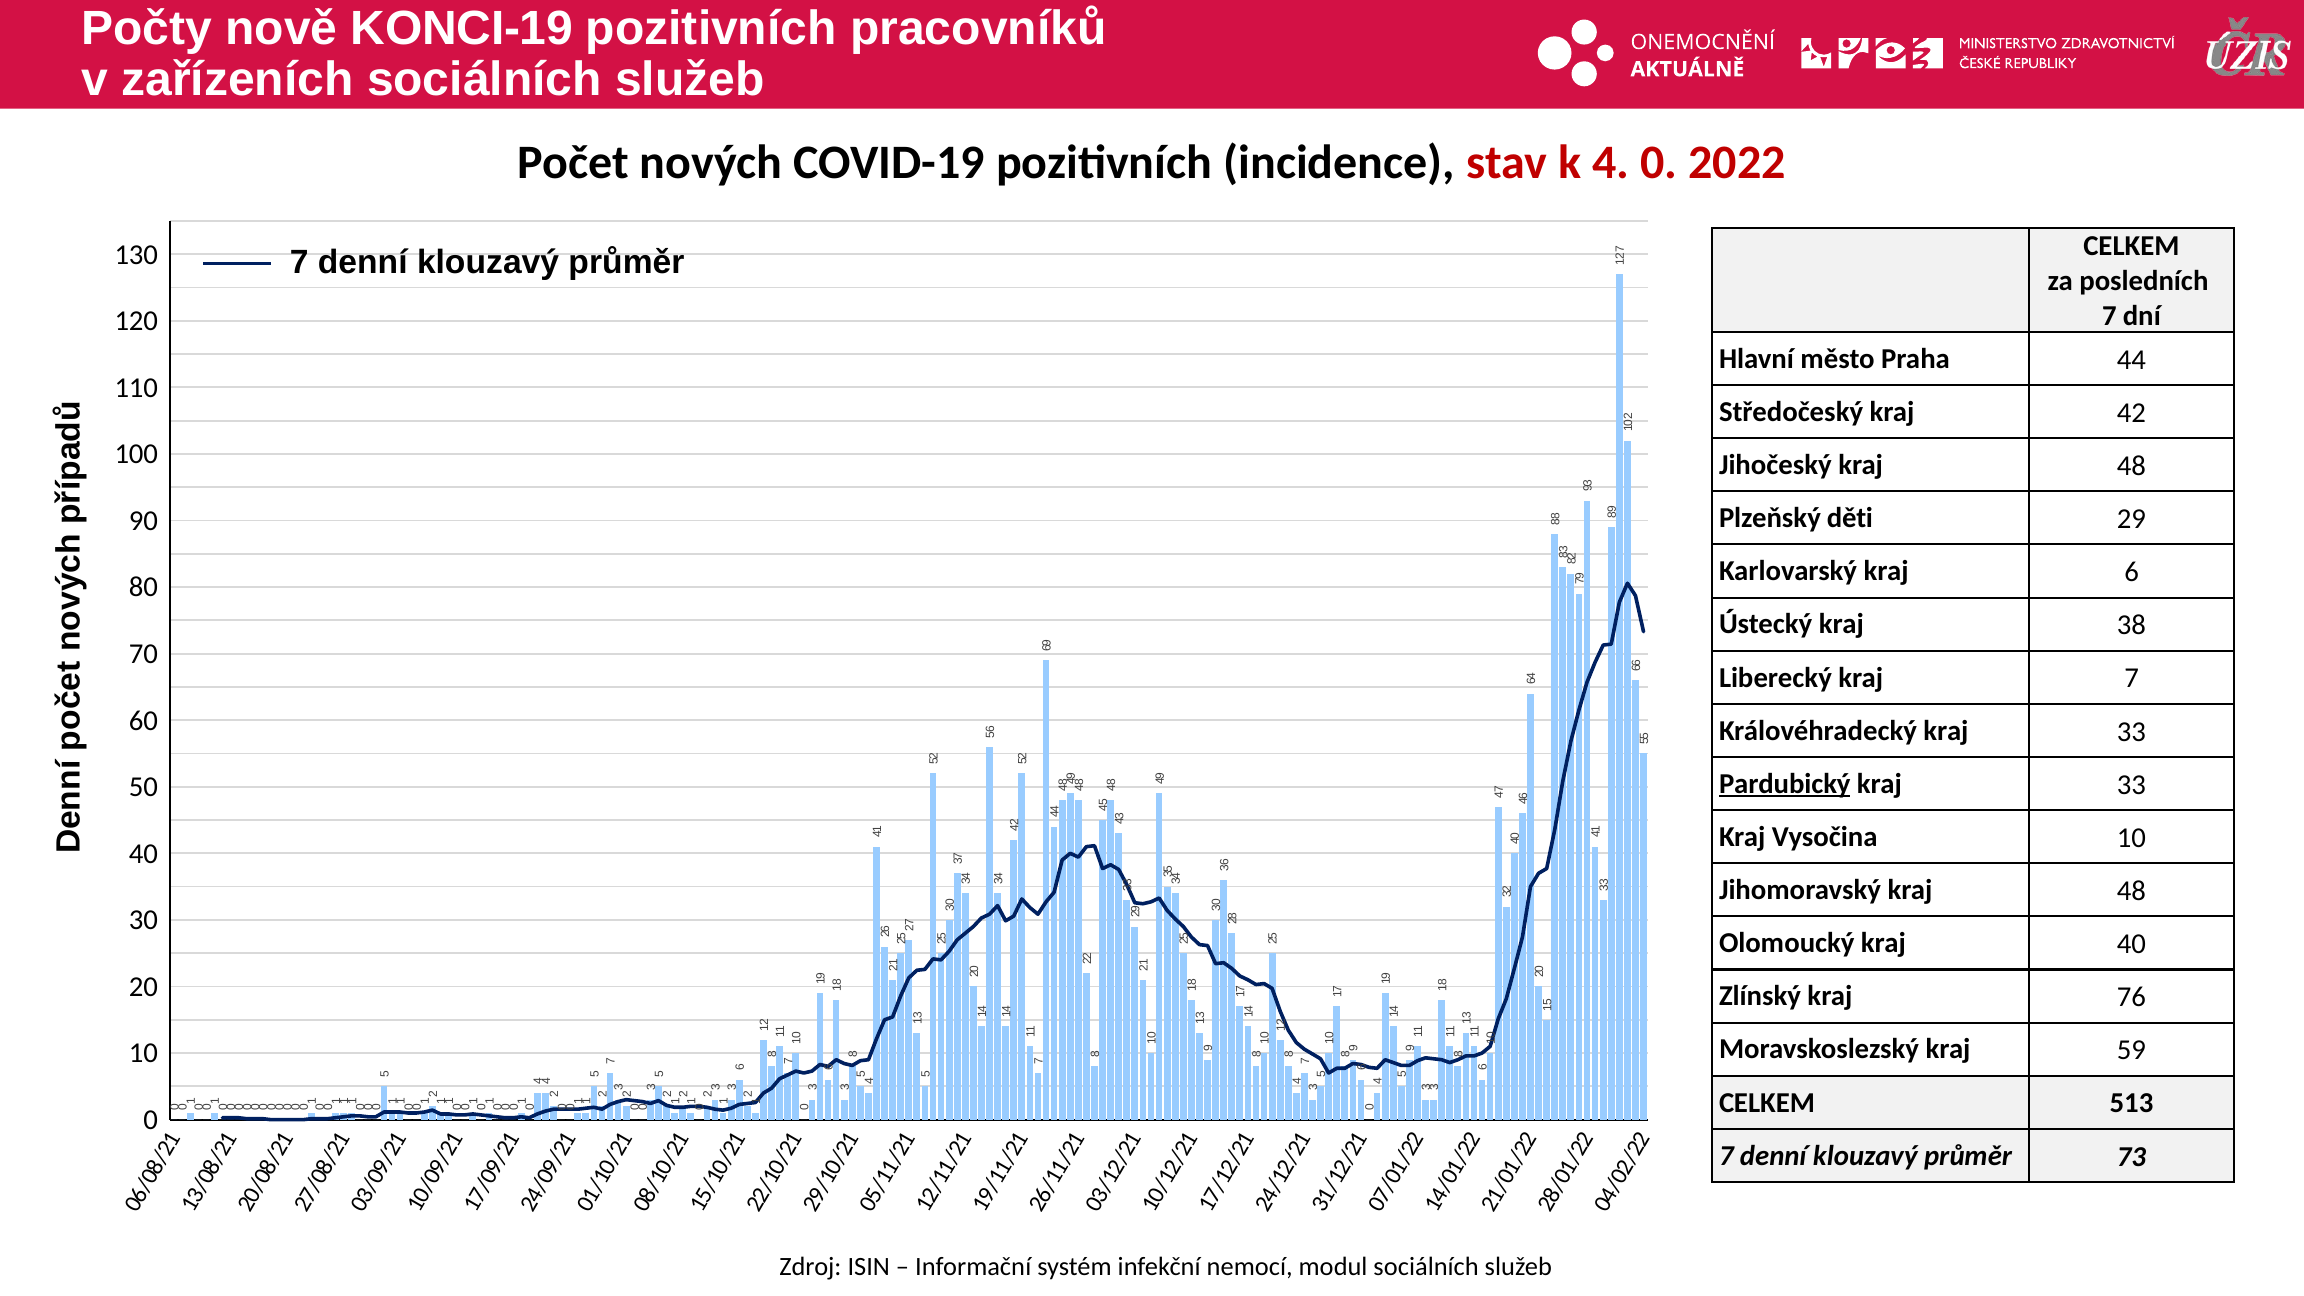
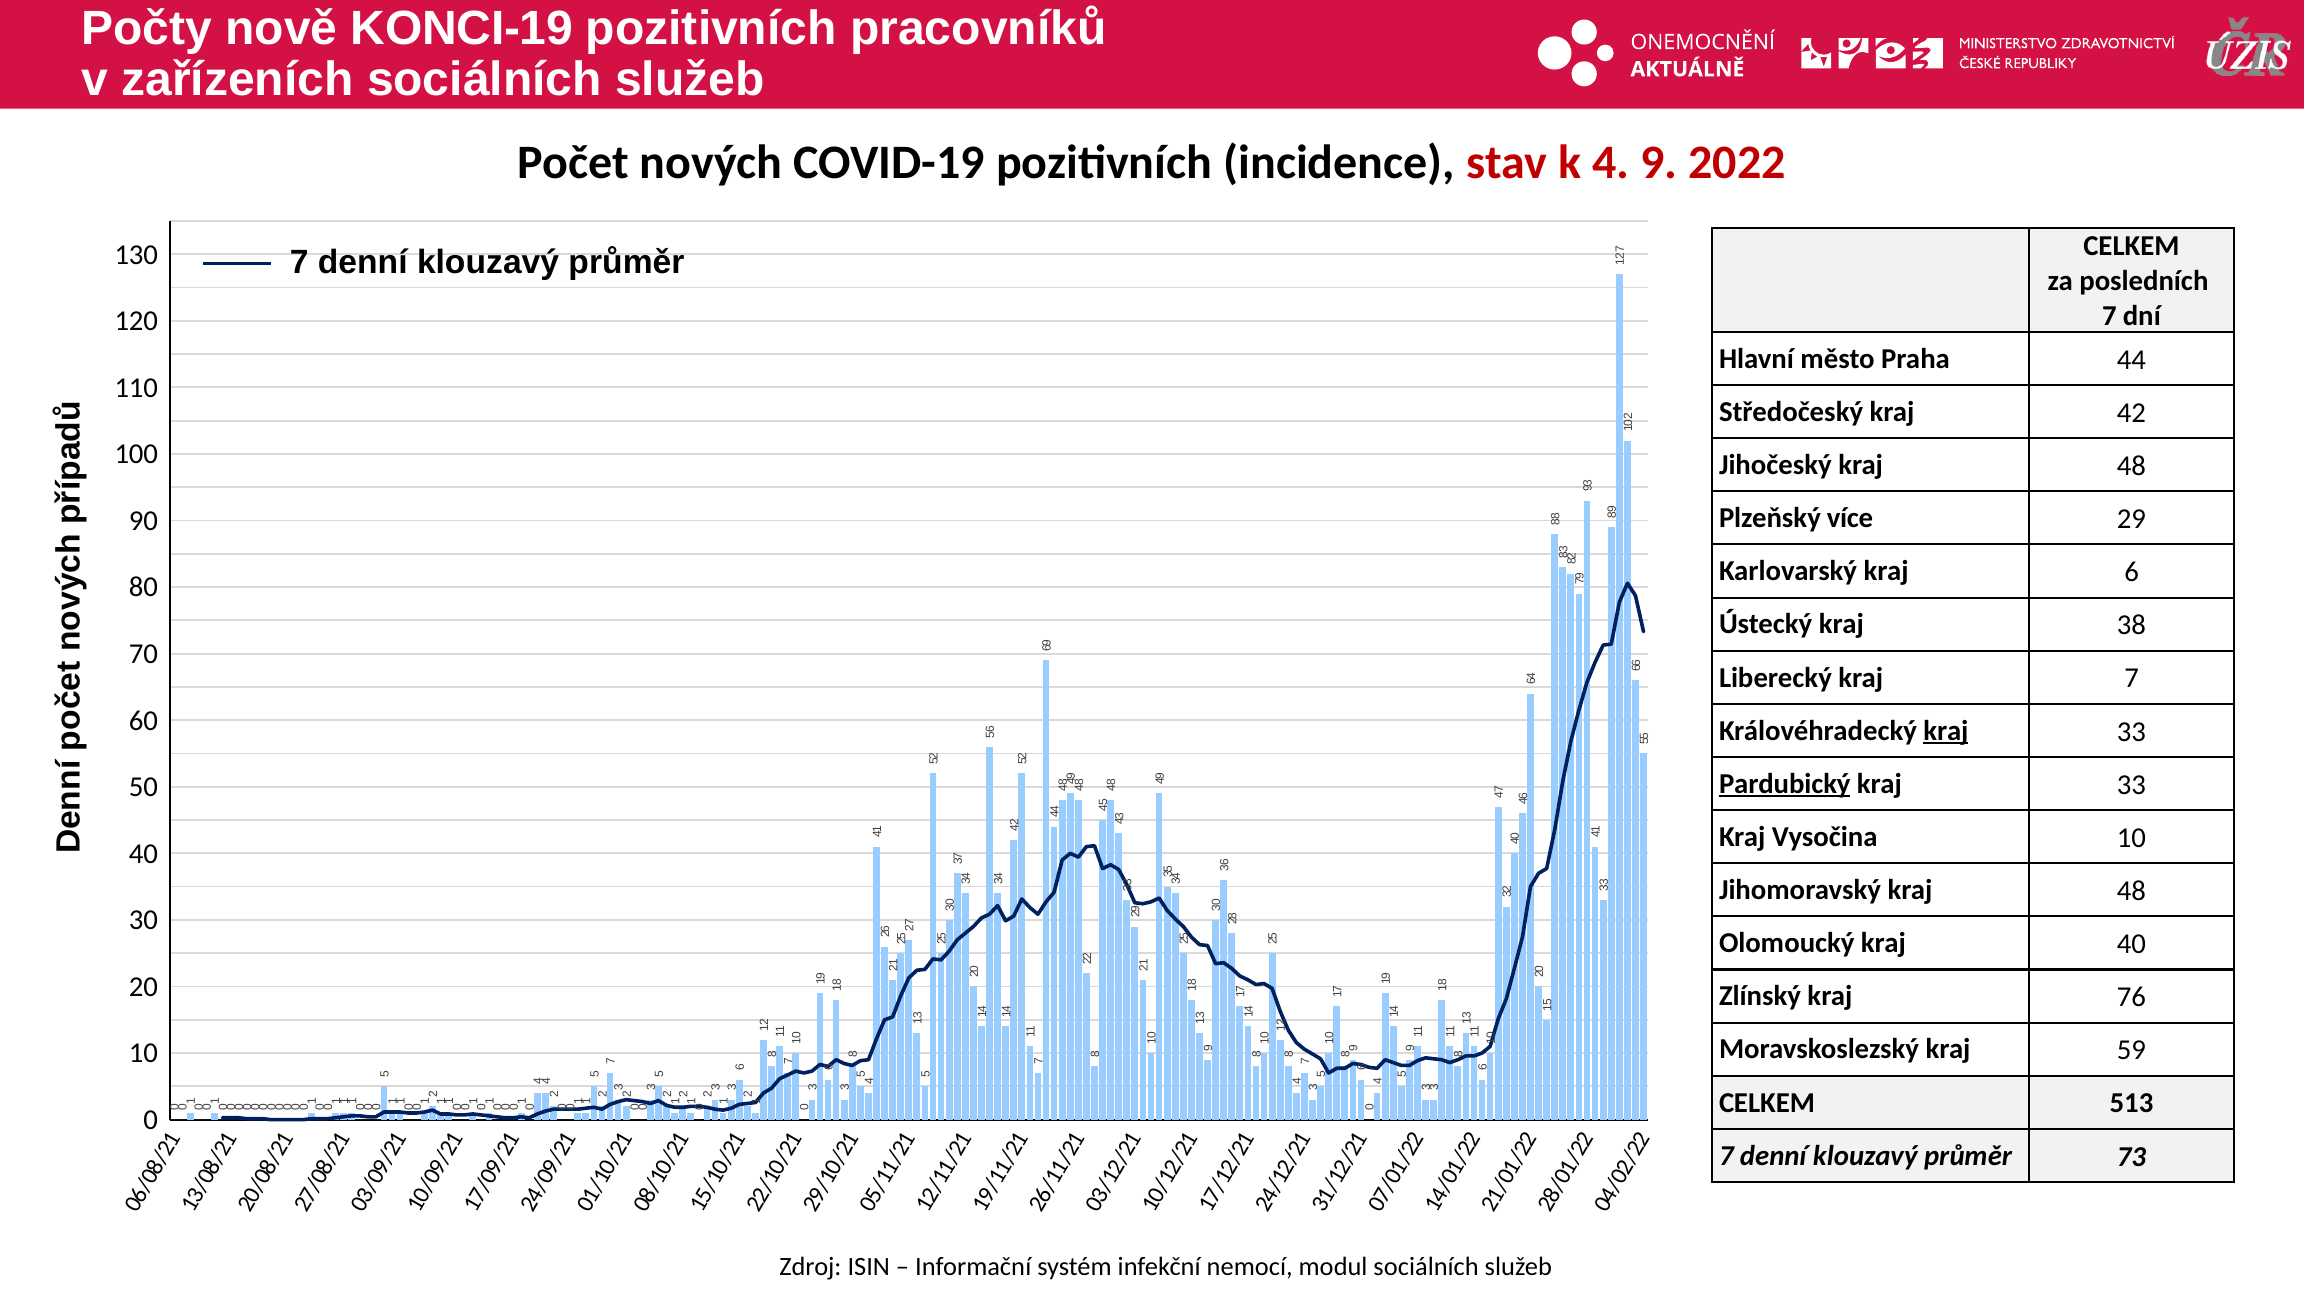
k 4 0: 0 -> 9
děti: děti -> více
kraj at (1946, 731) underline: none -> present
